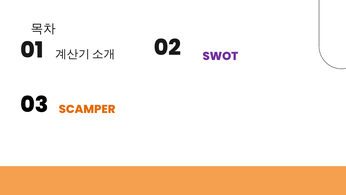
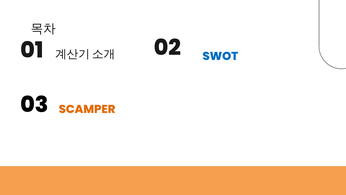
SWOT colour: purple -> blue
